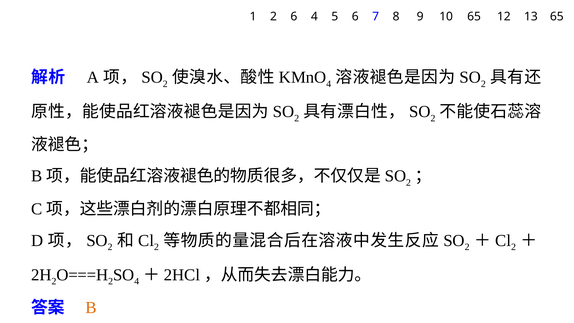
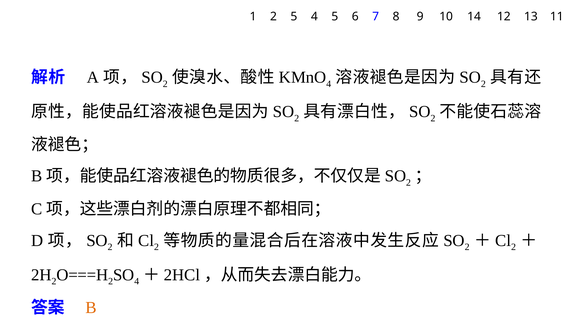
2 6: 6 -> 5
10 65: 65 -> 14
13 65: 65 -> 11
